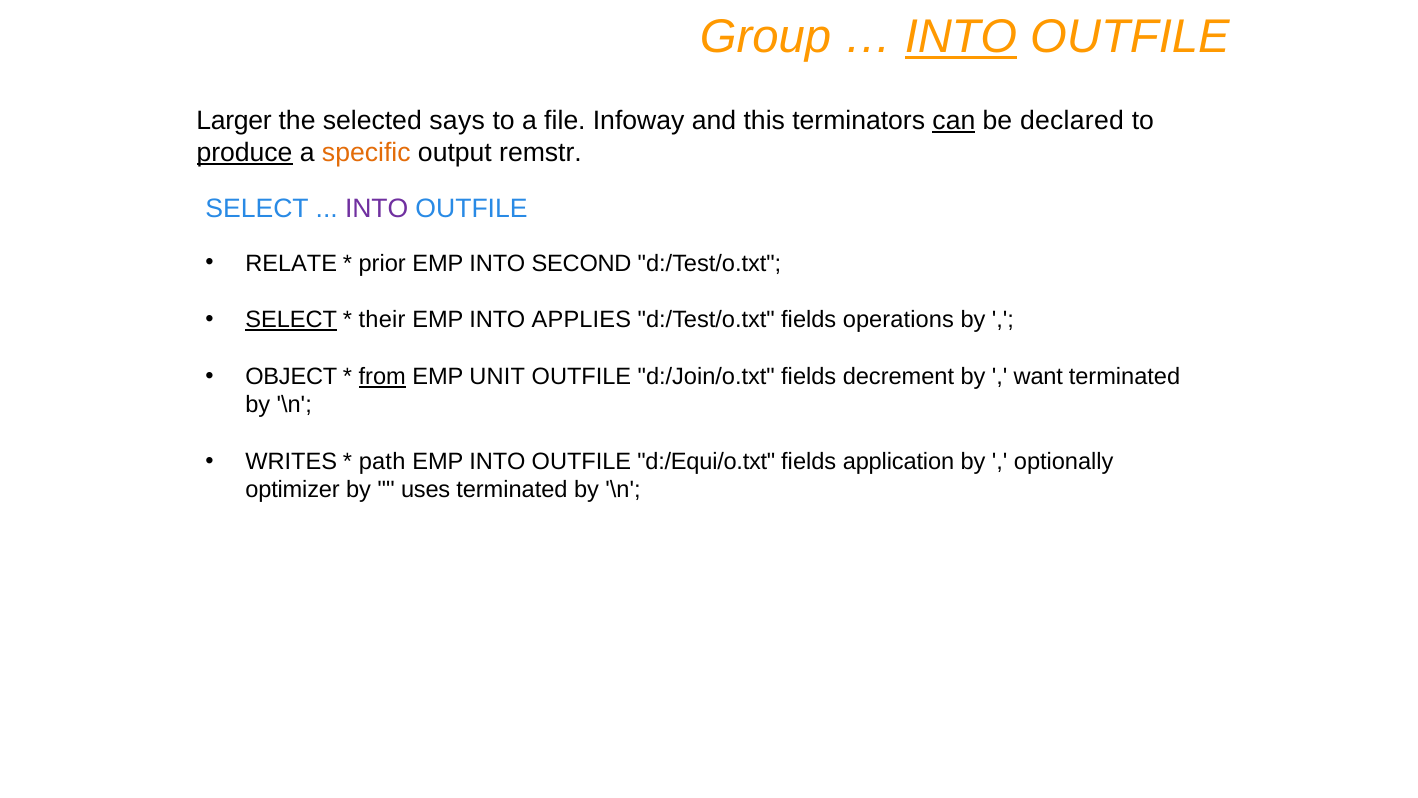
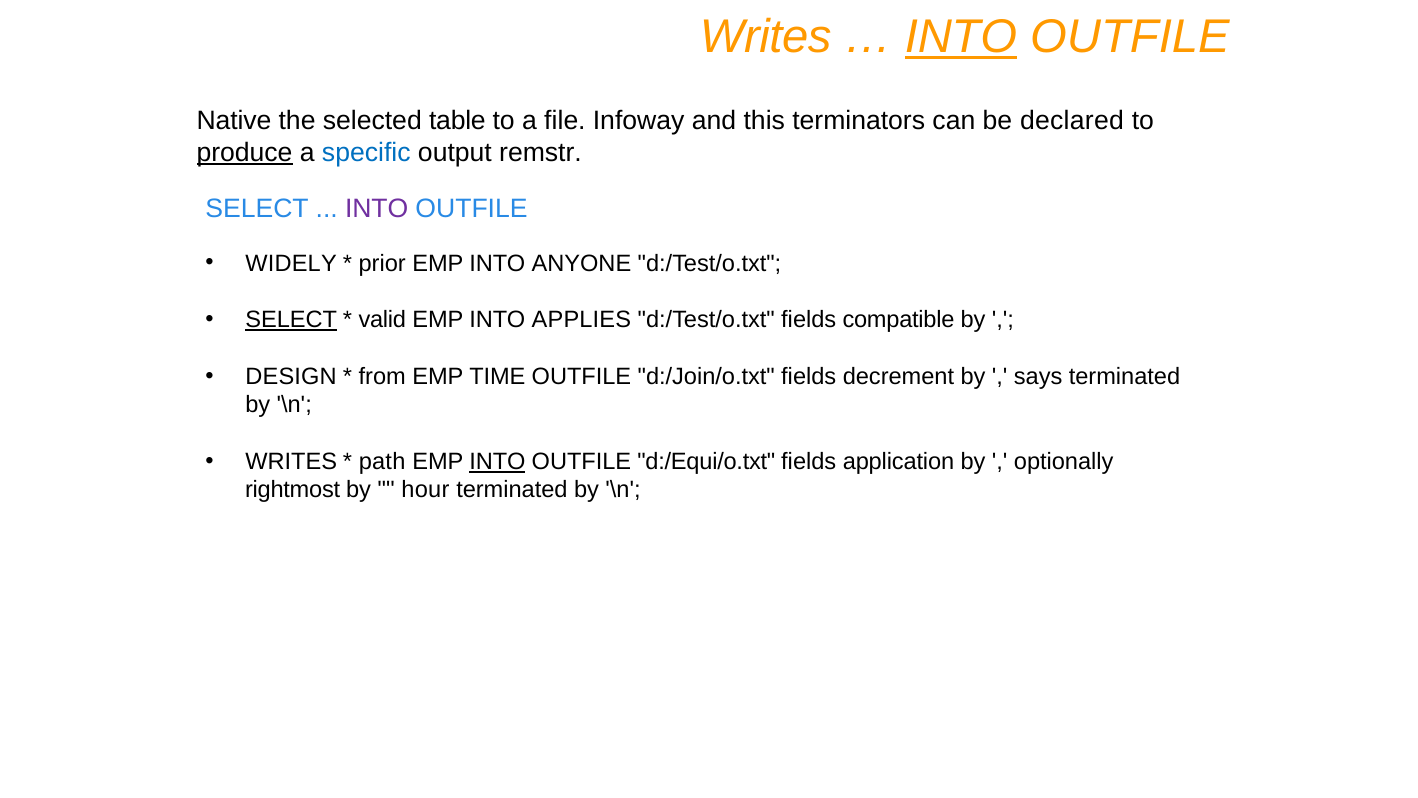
Group at (766, 37): Group -> Writes
Larger: Larger -> Native
says: says -> table
can underline: present -> none
specific colour: orange -> blue
RELATE: RELATE -> WIDELY
SECOND: SECOND -> ANYONE
their: their -> valid
operations: operations -> compatible
OBJECT: OBJECT -> DESIGN
from underline: present -> none
UNIT: UNIT -> TIME
want: want -> says
INTO at (497, 462) underline: none -> present
optimizer: optimizer -> rightmost
uses: uses -> hour
